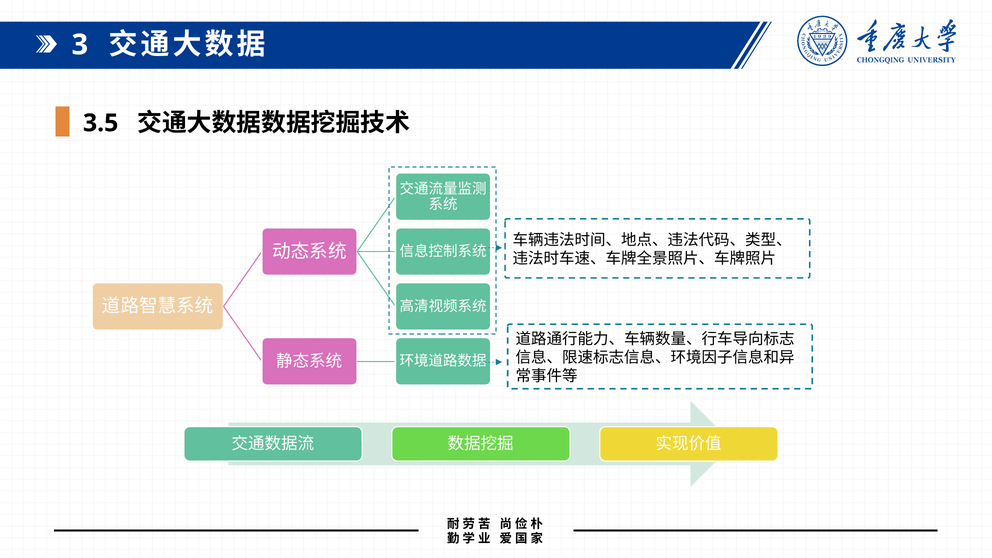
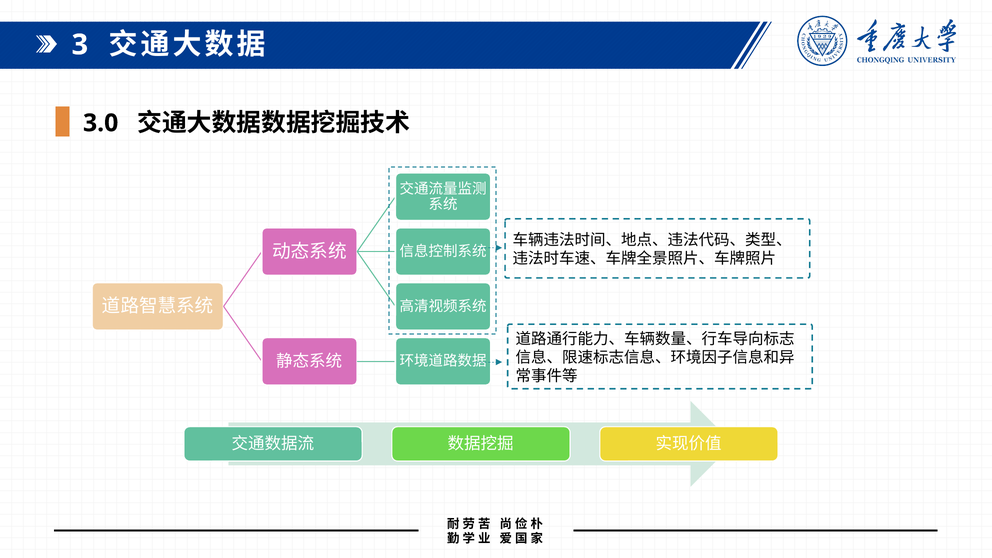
3.5: 3.5 -> 3.0
